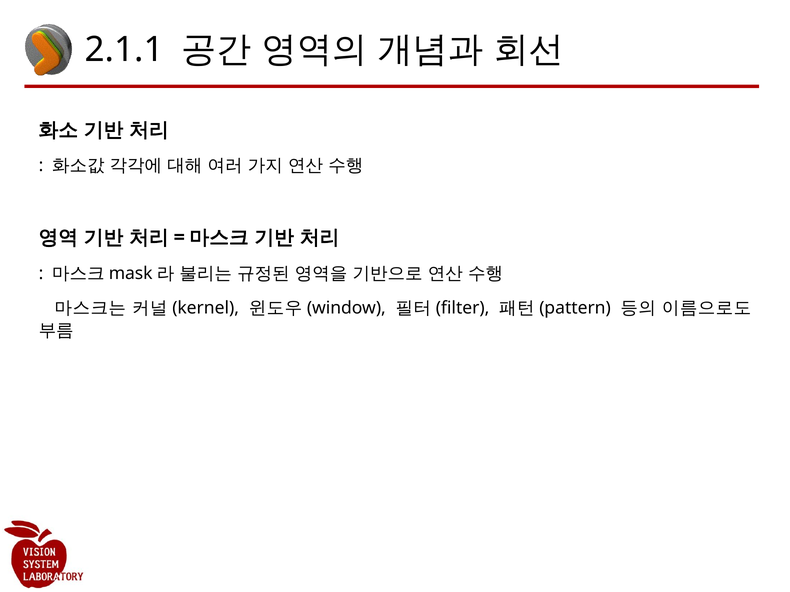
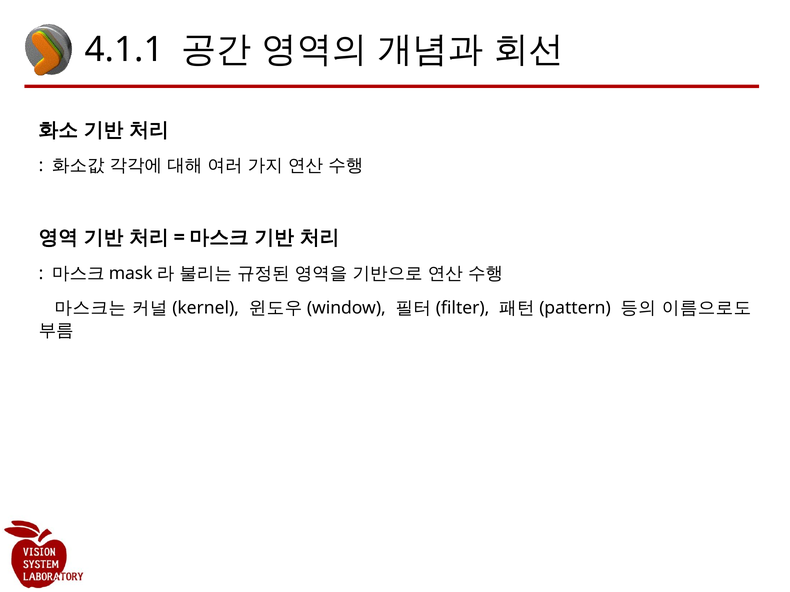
2.1.1: 2.1.1 -> 4.1.1
